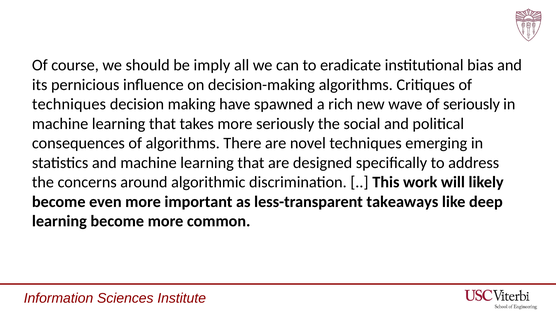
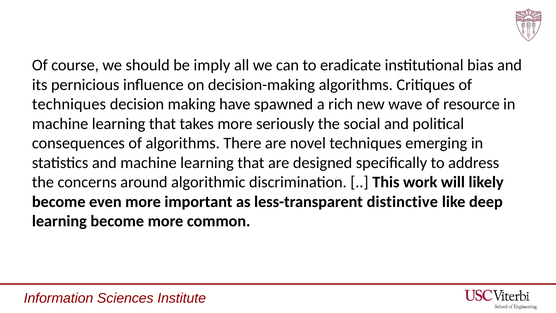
of seriously: seriously -> resource
takeaways: takeaways -> distinctive
